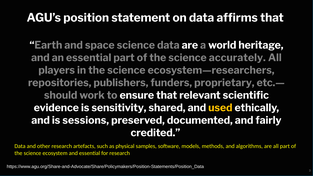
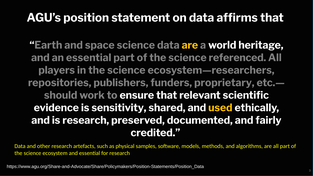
are at (190, 45) colour: white -> yellow
accurately: accurately -> referenced
is sessions: sessions -> research
